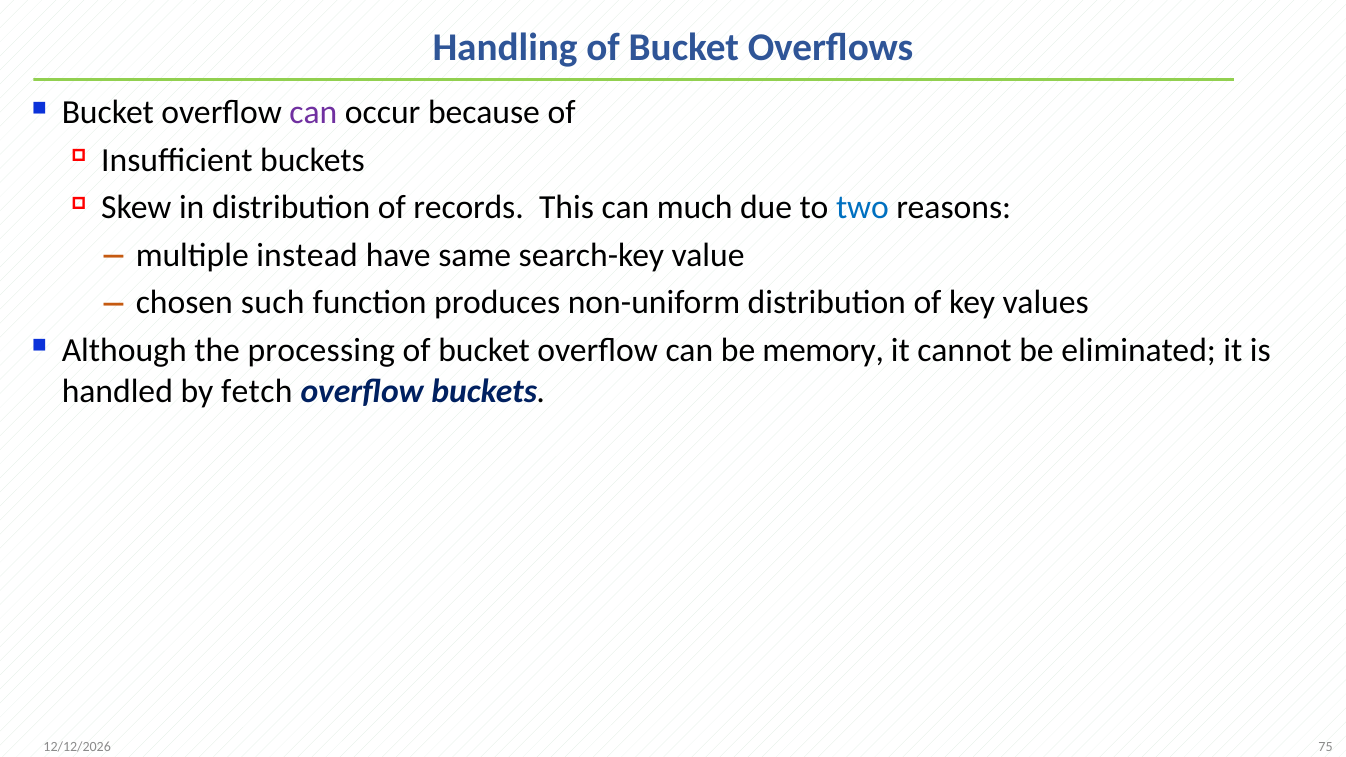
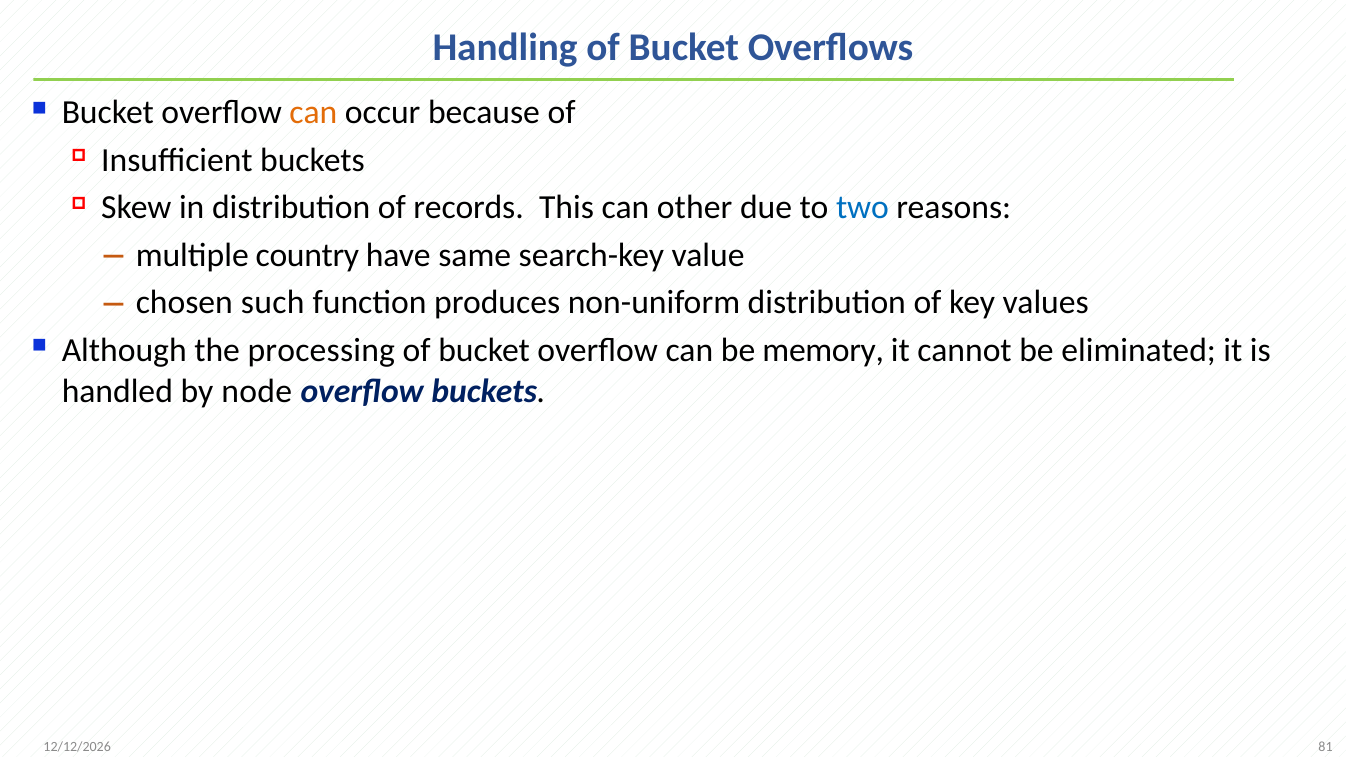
can at (313, 113) colour: purple -> orange
much: much -> other
instead: instead -> country
fetch: fetch -> node
75: 75 -> 81
